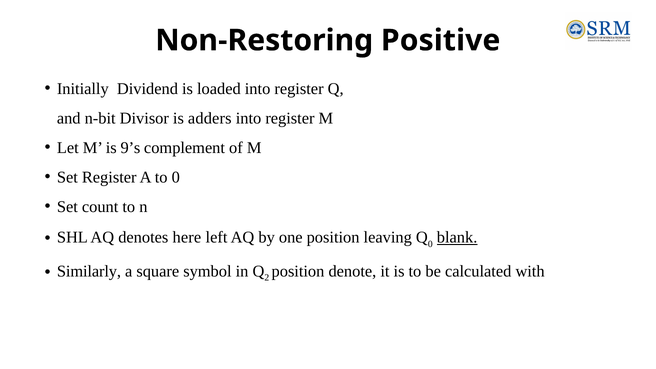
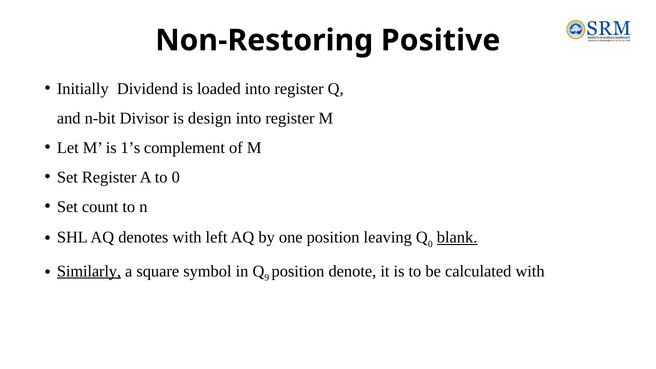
adders: adders -> design
9’s: 9’s -> 1’s
denotes here: here -> with
Similarly underline: none -> present
2: 2 -> 9
